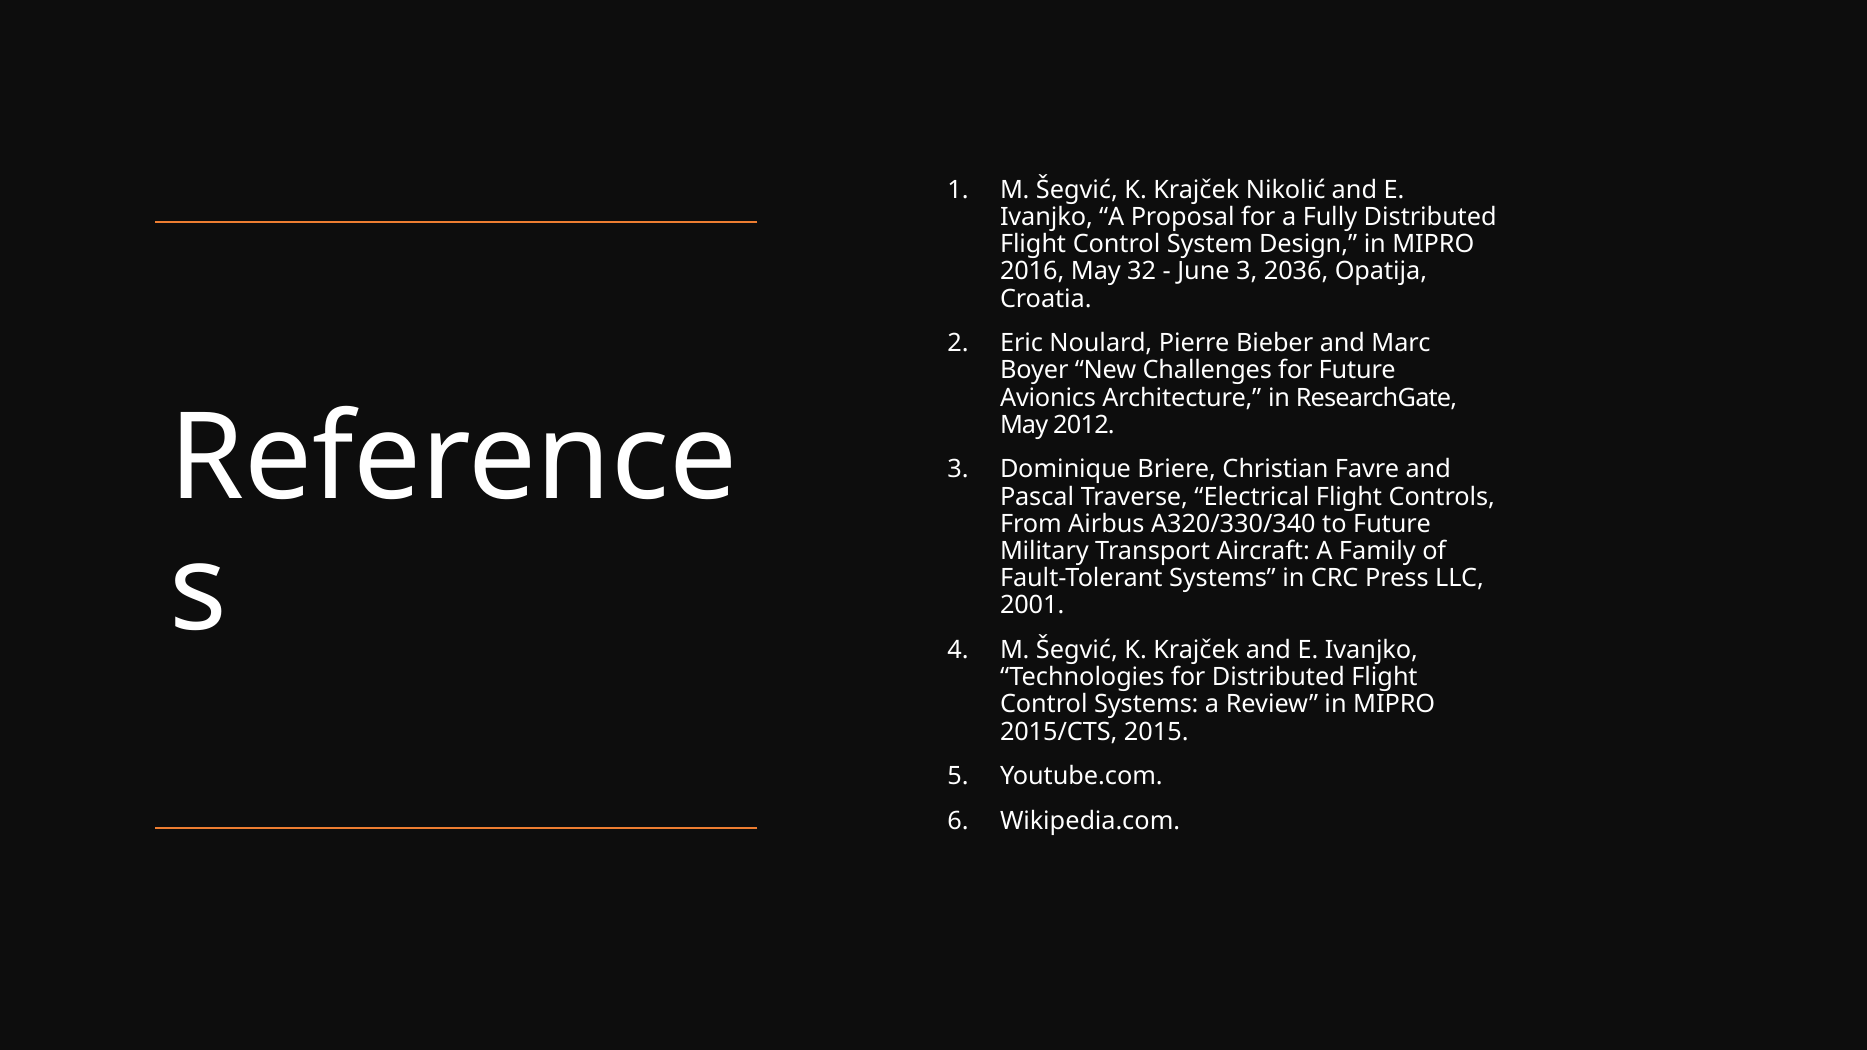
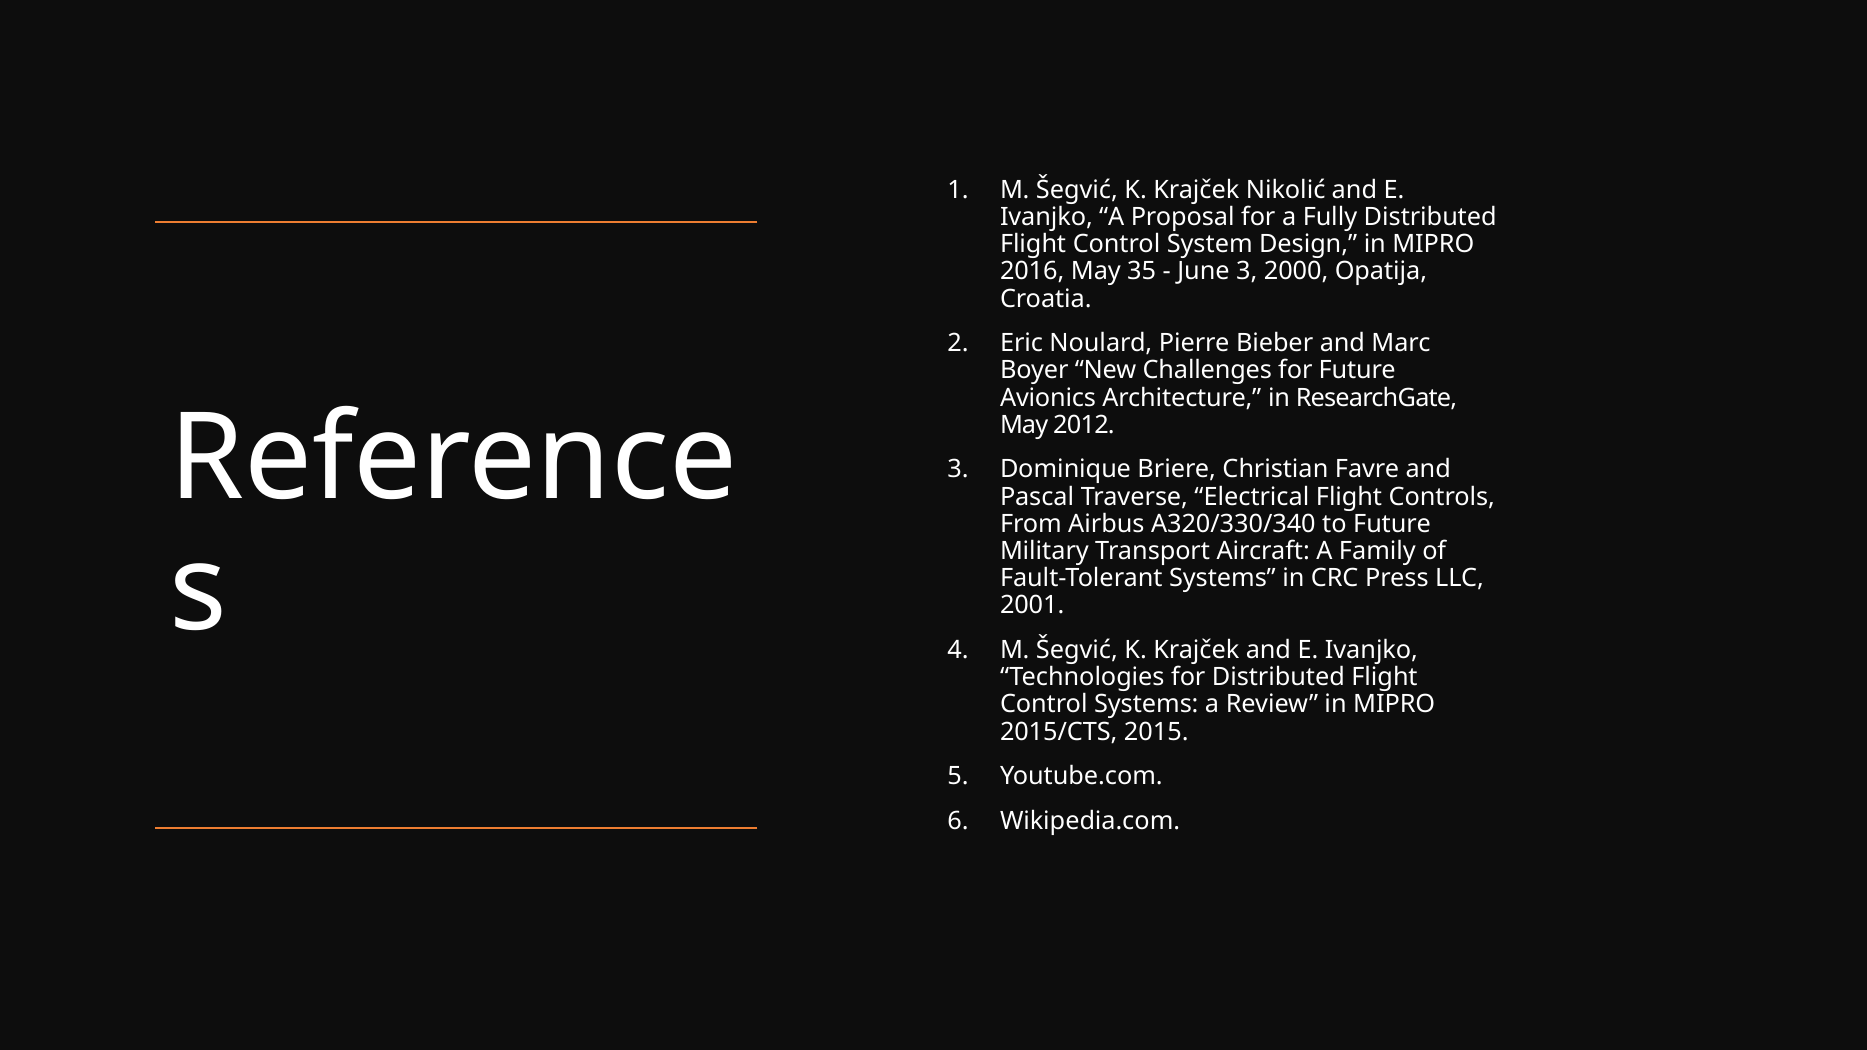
32: 32 -> 35
2036: 2036 -> 2000
